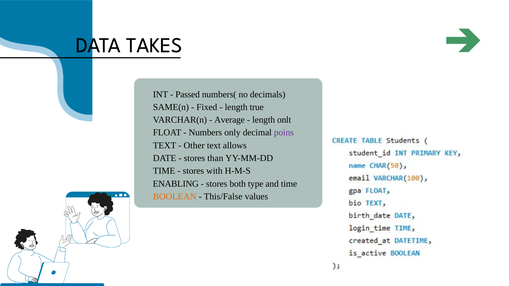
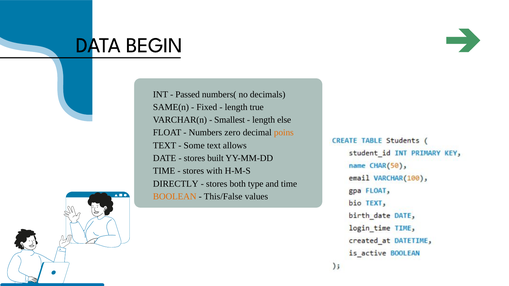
TAKES: TAKES -> BEGIN
Average: Average -> Smallest
onlt: onlt -> else
only: only -> zero
poins colour: purple -> orange
Other: Other -> Some
than: than -> built
ENABLING: ENABLING -> DIRECTLY
